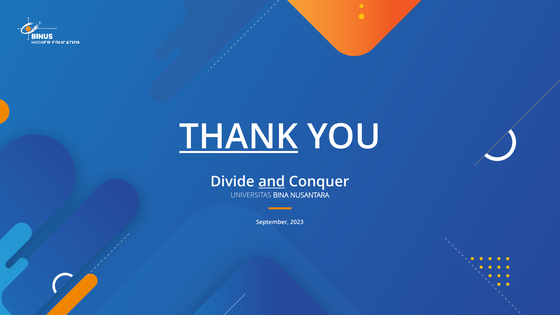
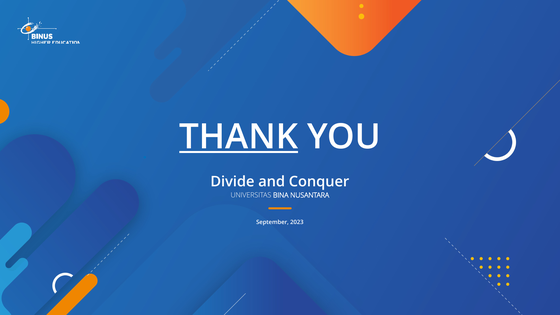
and underline: present -> none
